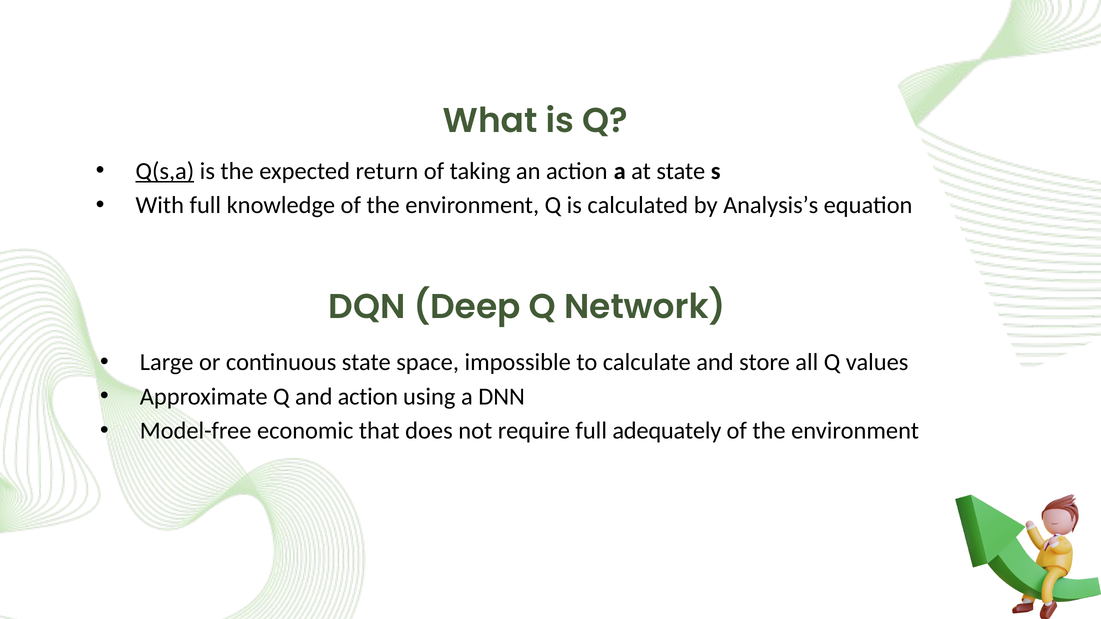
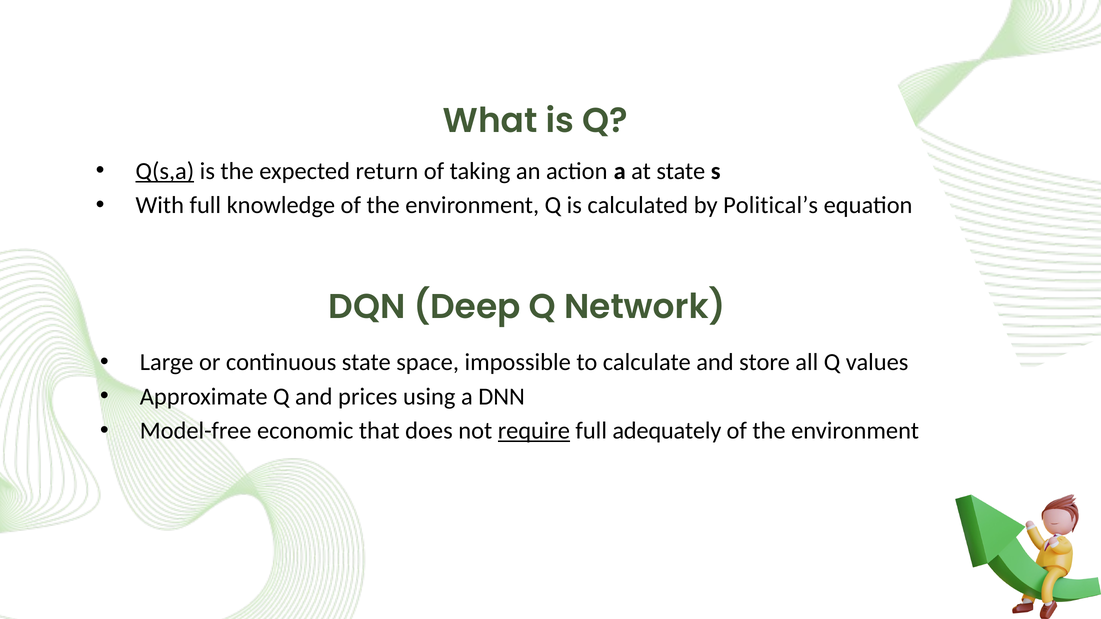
Analysis’s: Analysis’s -> Political’s
and action: action -> prices
require underline: none -> present
